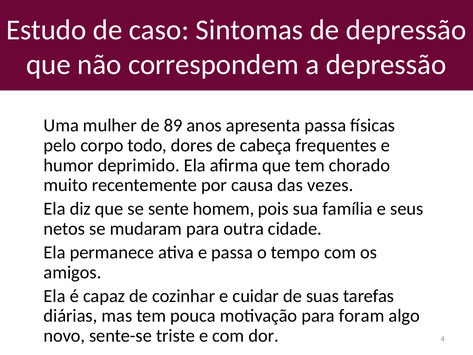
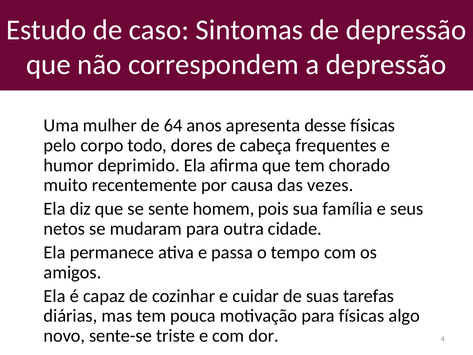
89: 89 -> 64
apresenta passa: passa -> desse
para foram: foram -> físicas
